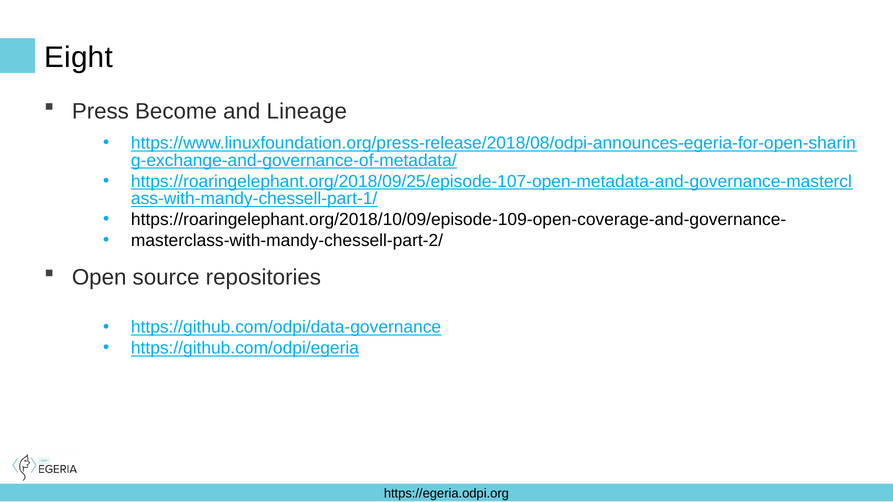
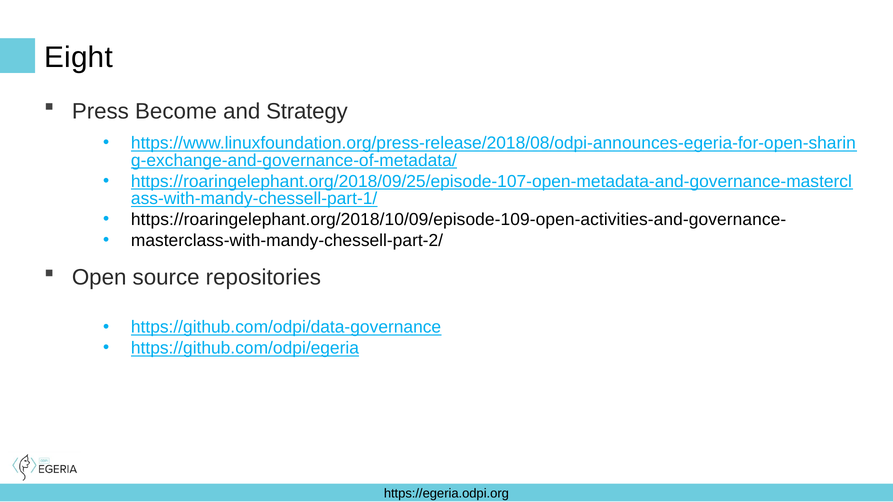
Lineage: Lineage -> Strategy
https://roaringelephant.org/2018/10/09/episode-109-open-coverage-and-governance-: https://roaringelephant.org/2018/10/09/episode-109-open-coverage-and-governance- -> https://roaringelephant.org/2018/10/09/episode-109-open-activities-and-governance-
